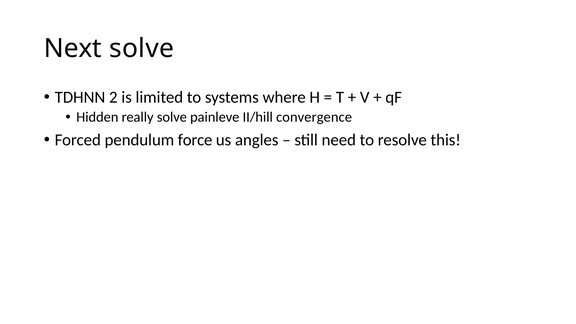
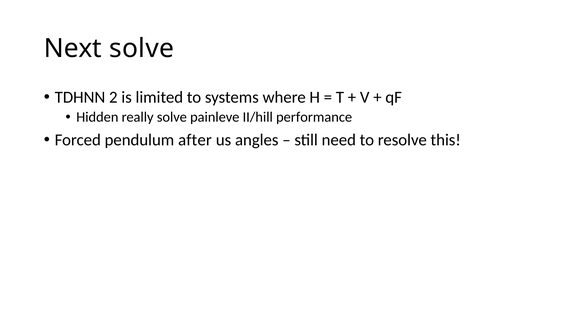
convergence: convergence -> performance
force: force -> after
